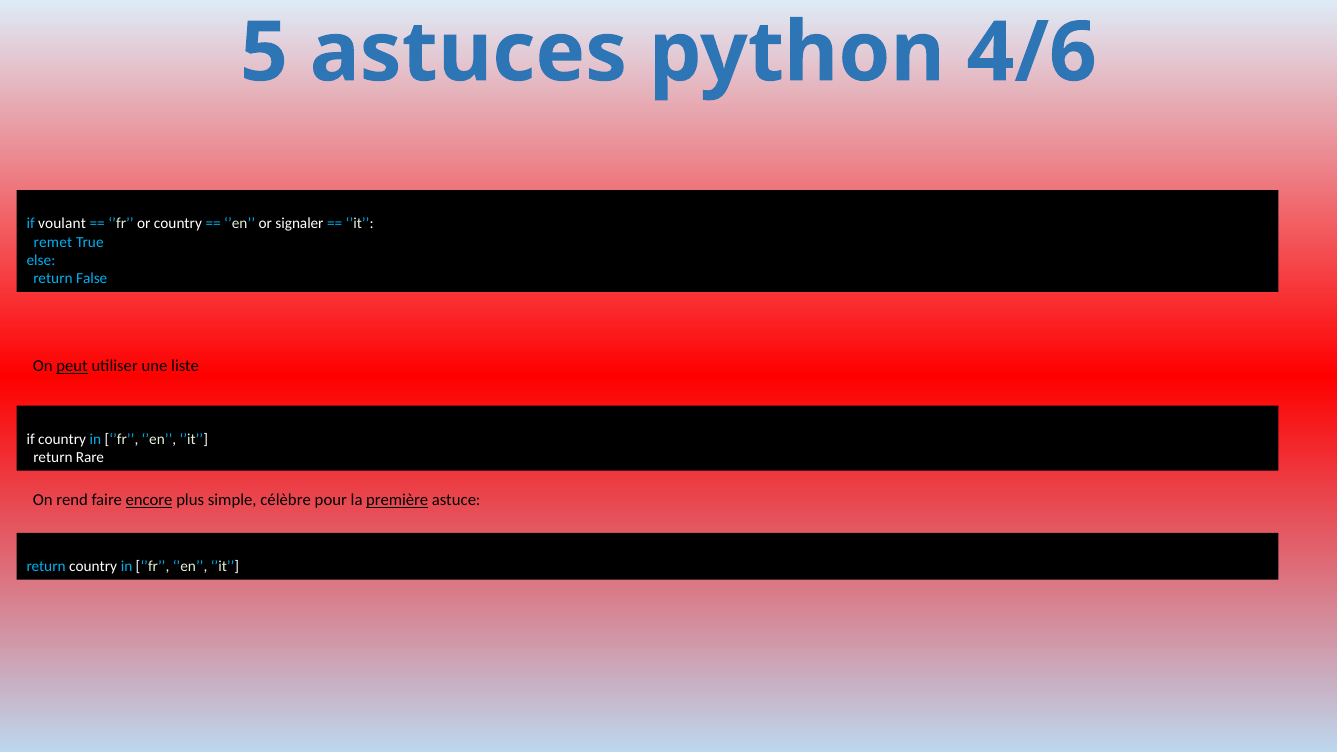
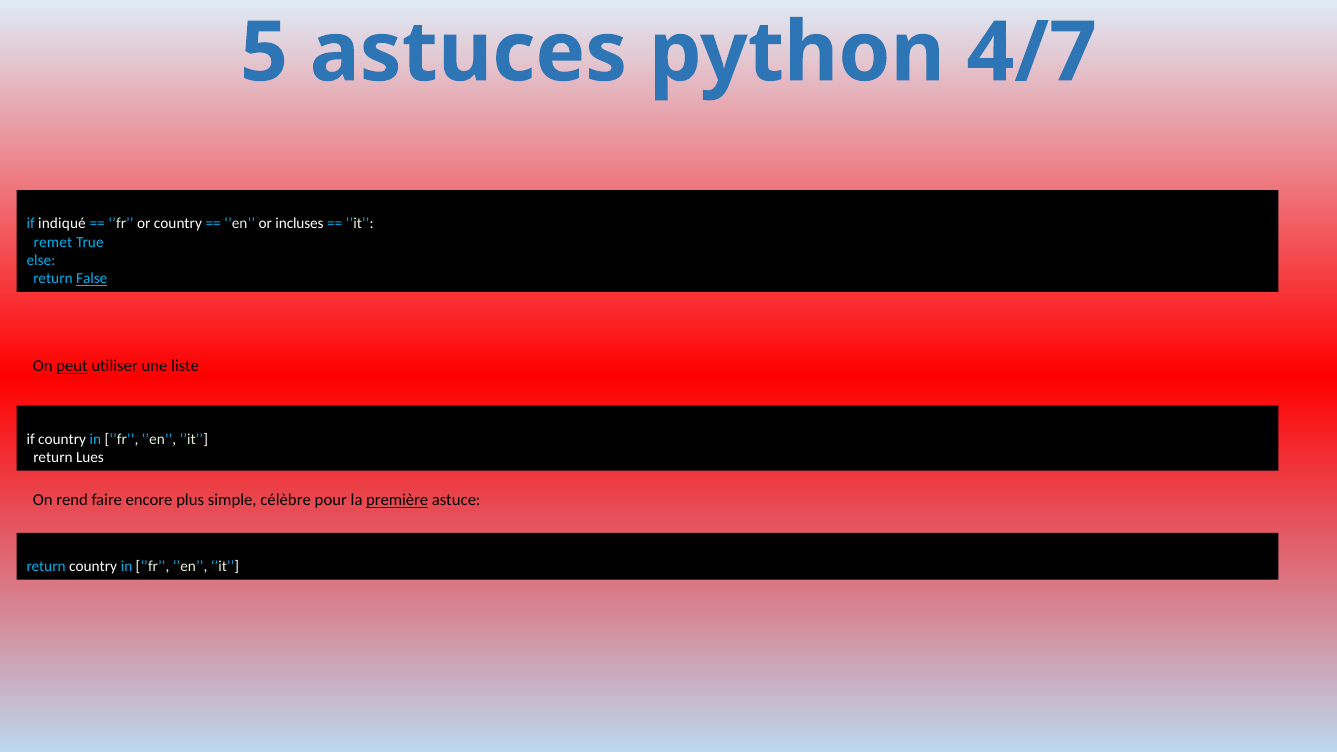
4/6: 4/6 -> 4/7
voulant: voulant -> indiqué
signaler: signaler -> incluses
False underline: none -> present
Rare: Rare -> Lues
encore underline: present -> none
